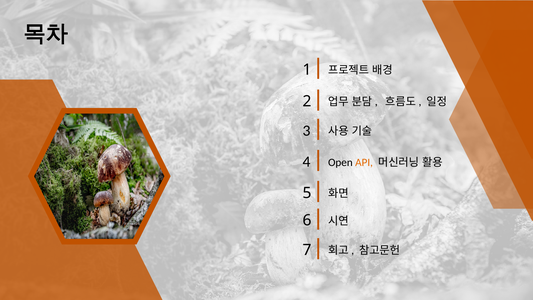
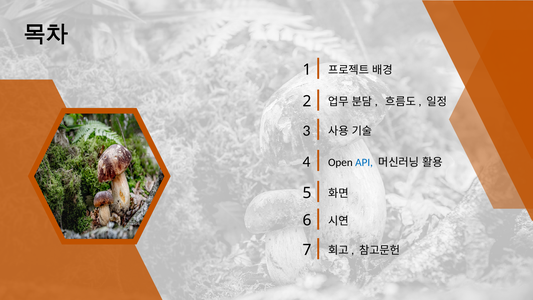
API colour: orange -> blue
